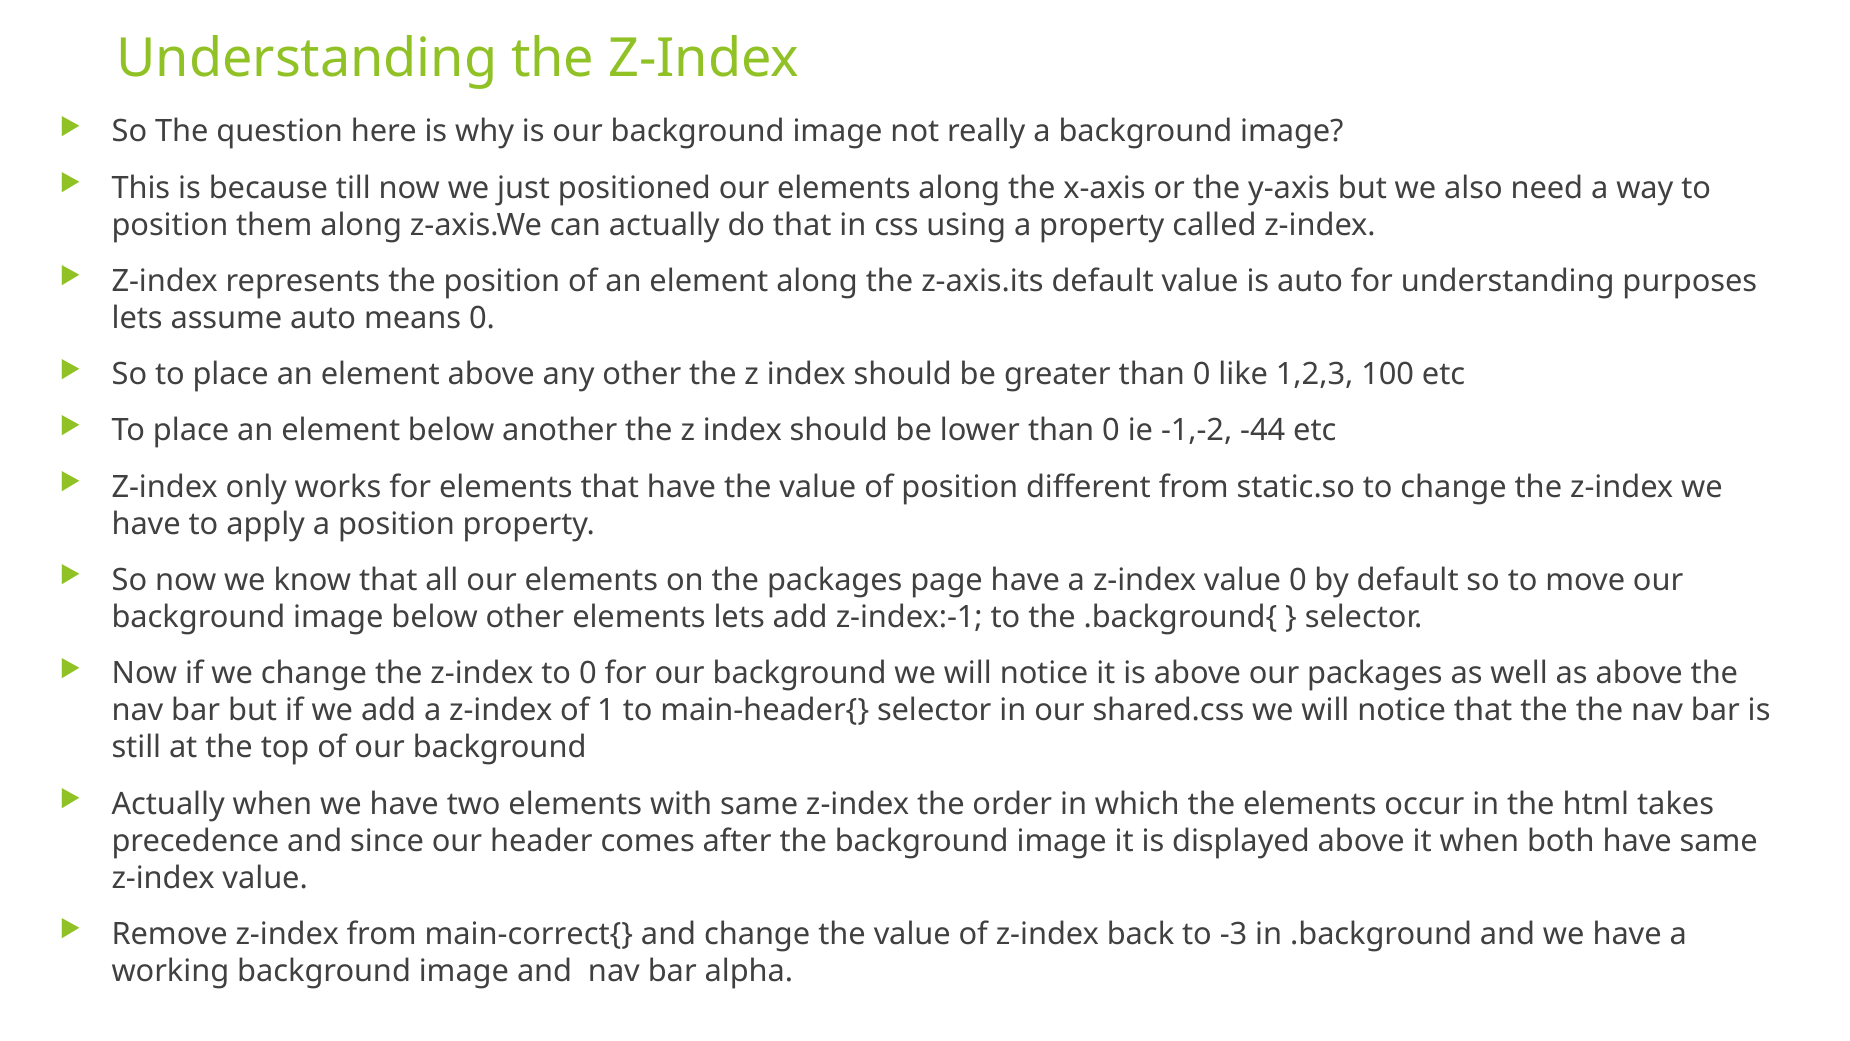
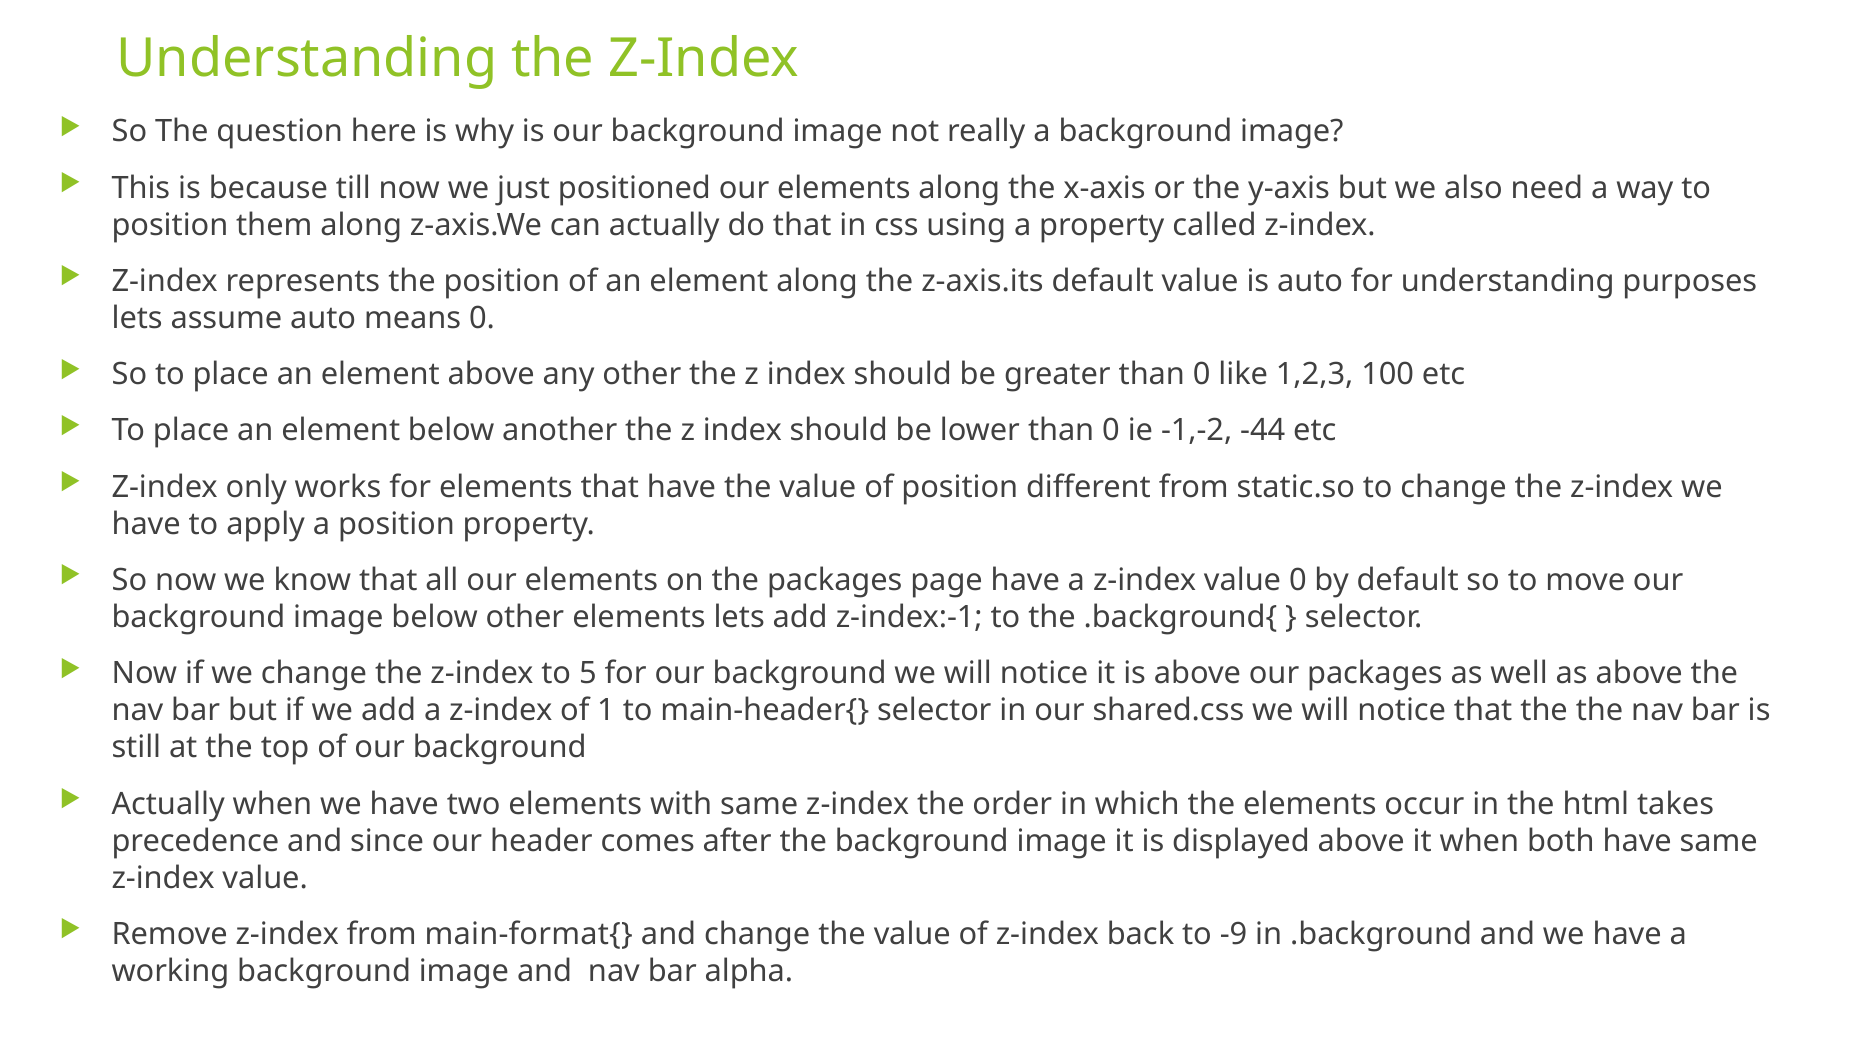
to 0: 0 -> 5
main-correct{: main-correct{ -> main-format{
-3: -3 -> -9
